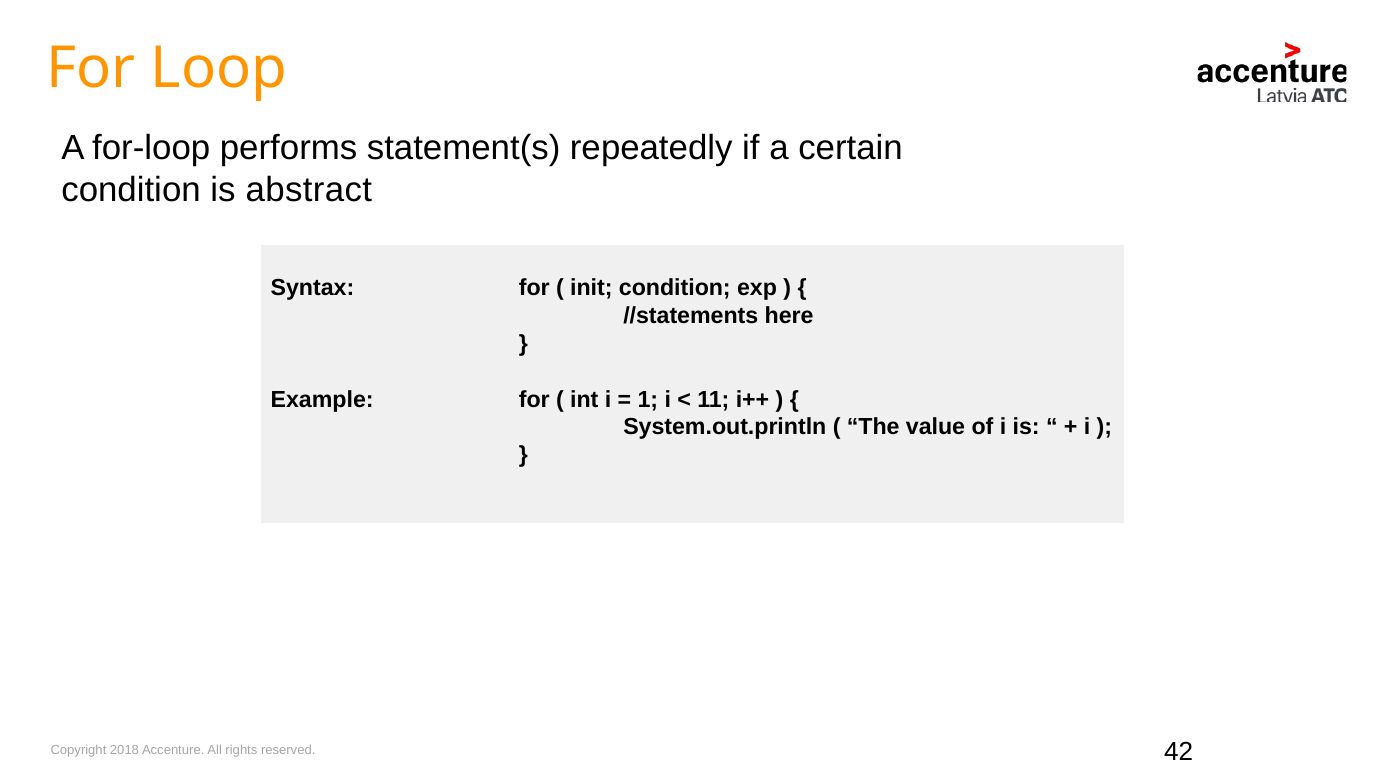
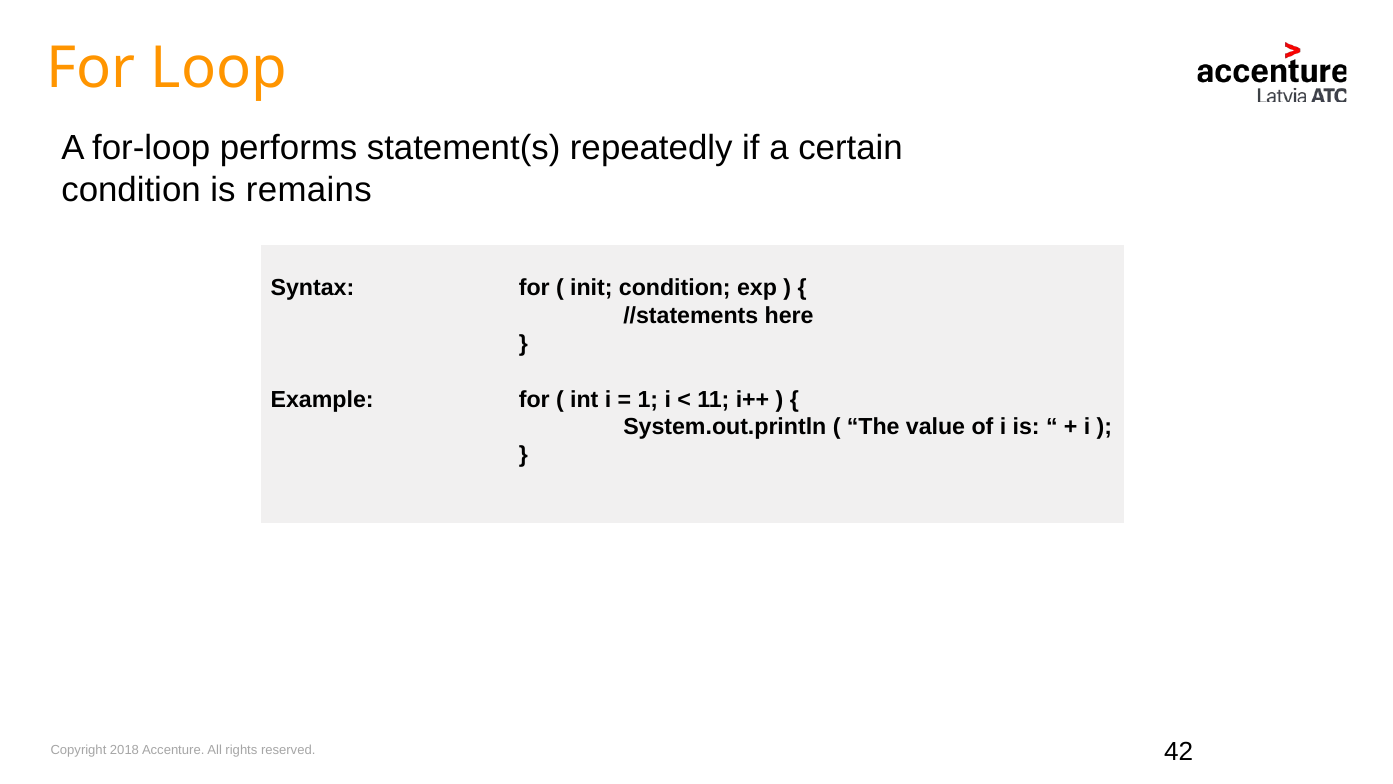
abstract: abstract -> remains
